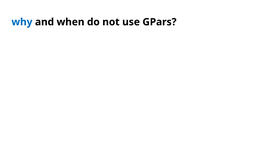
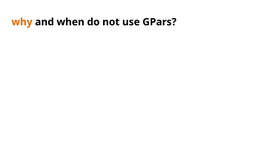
why colour: blue -> orange
